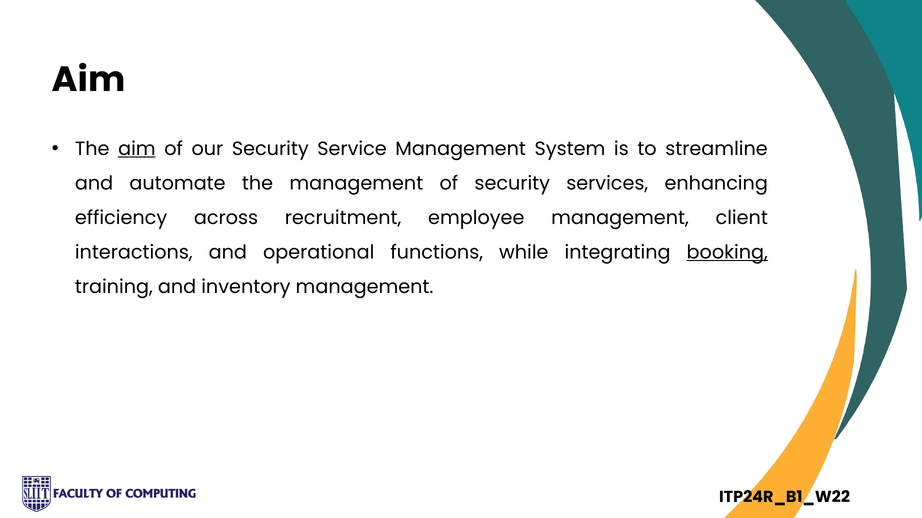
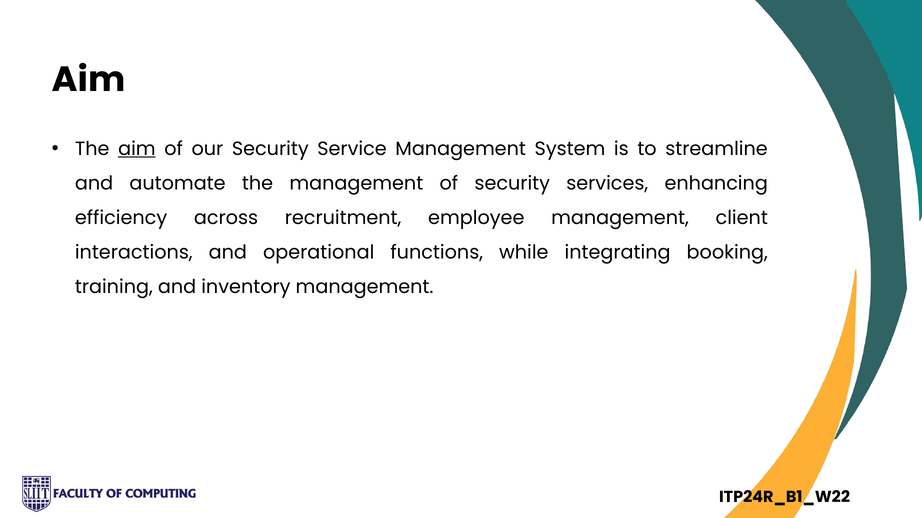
booking underline: present -> none
